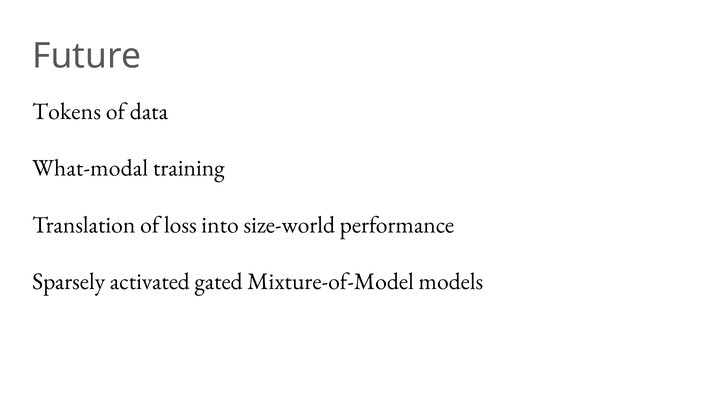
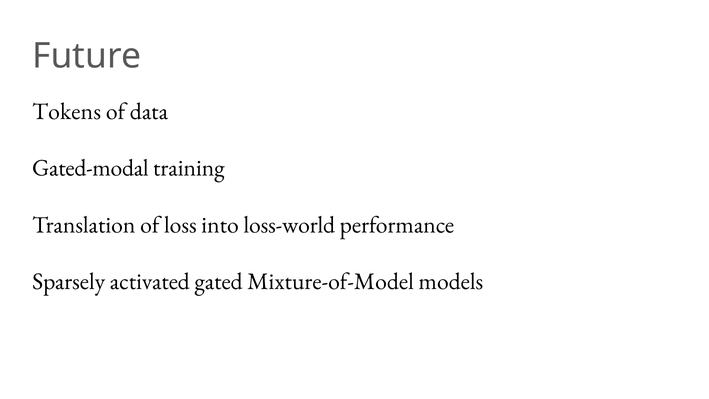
What-modal: What-modal -> Gated-modal
size-world: size-world -> loss-world
